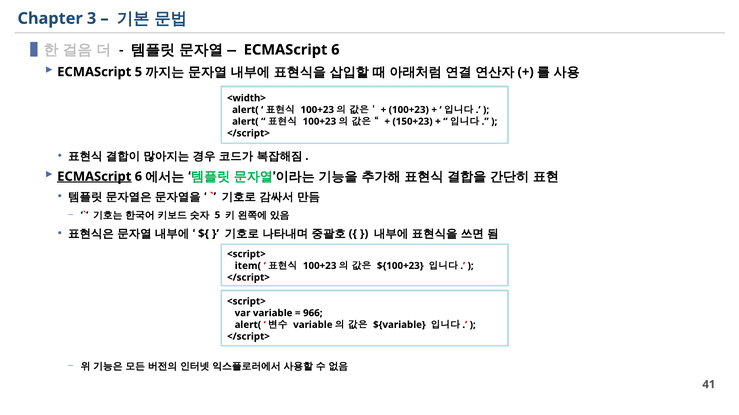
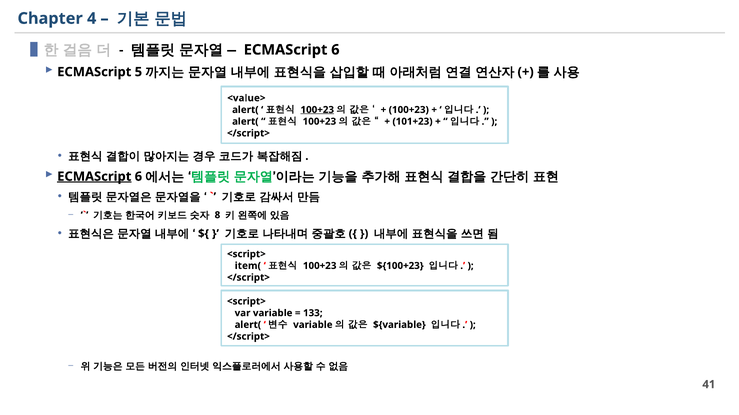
3: 3 -> 4
<width>: <width> -> <value>
100+23 at (317, 110) underline: none -> present
150+23: 150+23 -> 101+23
5 at (217, 215): 5 -> 8
966: 966 -> 133
